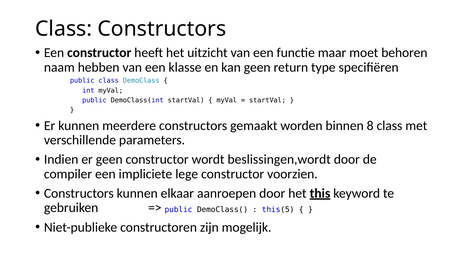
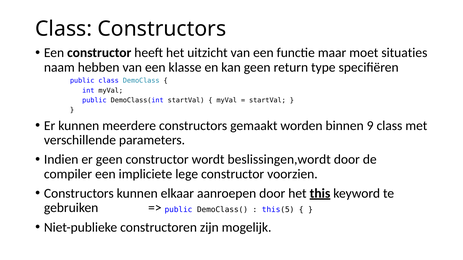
behoren: behoren -> situaties
8: 8 -> 9
